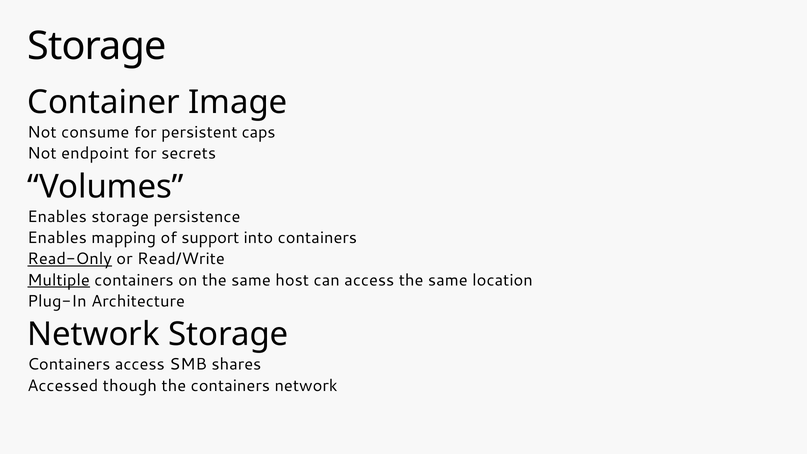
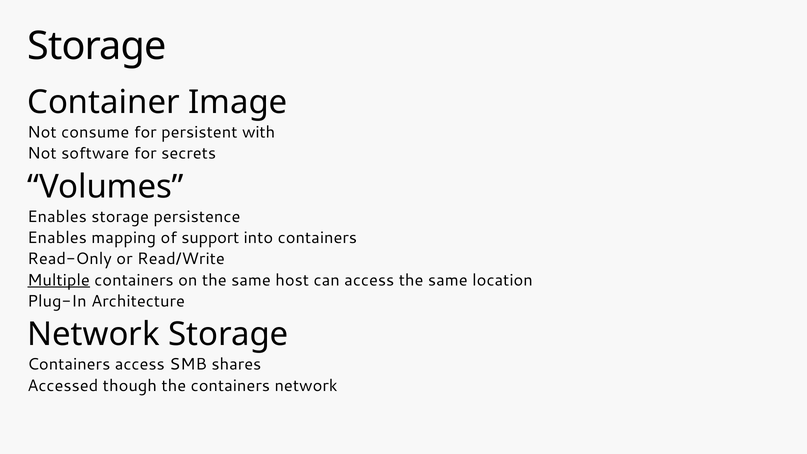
caps: caps -> with
endpoint: endpoint -> software
Read-Only underline: present -> none
